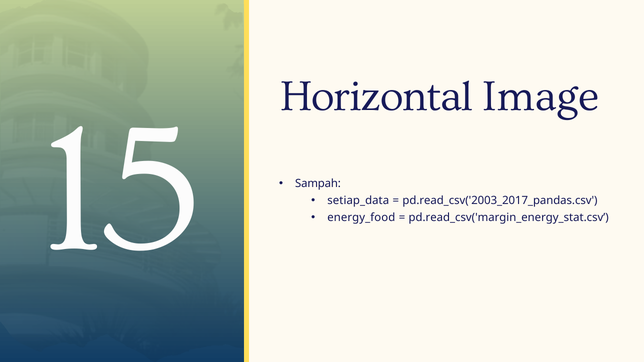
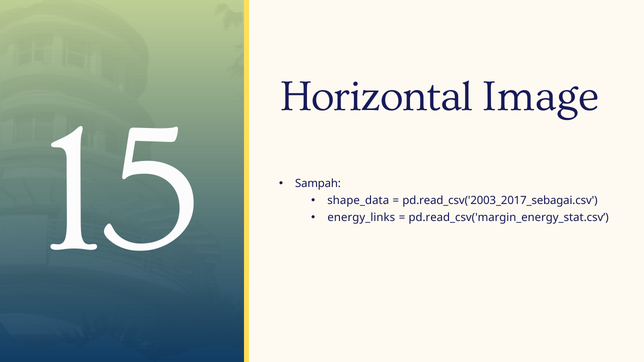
setiap_data: setiap_data -> shape_data
pd.read_csv('2003_2017_pandas.csv: pd.read_csv('2003_2017_pandas.csv -> pd.read_csv('2003_2017_sebagai.csv
energy_food: energy_food -> energy_links
